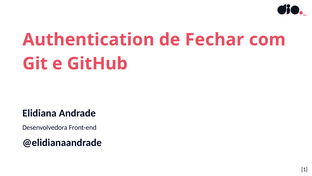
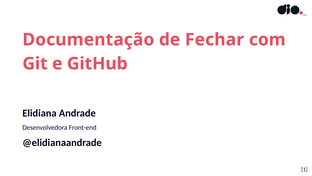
Authentication: Authentication -> Documentação
